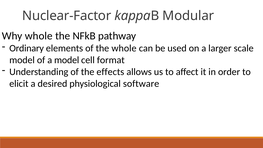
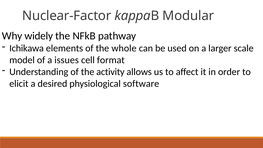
Why whole: whole -> widely
Ordinary: Ordinary -> Ichikawa
a model: model -> issues
effects: effects -> activity
